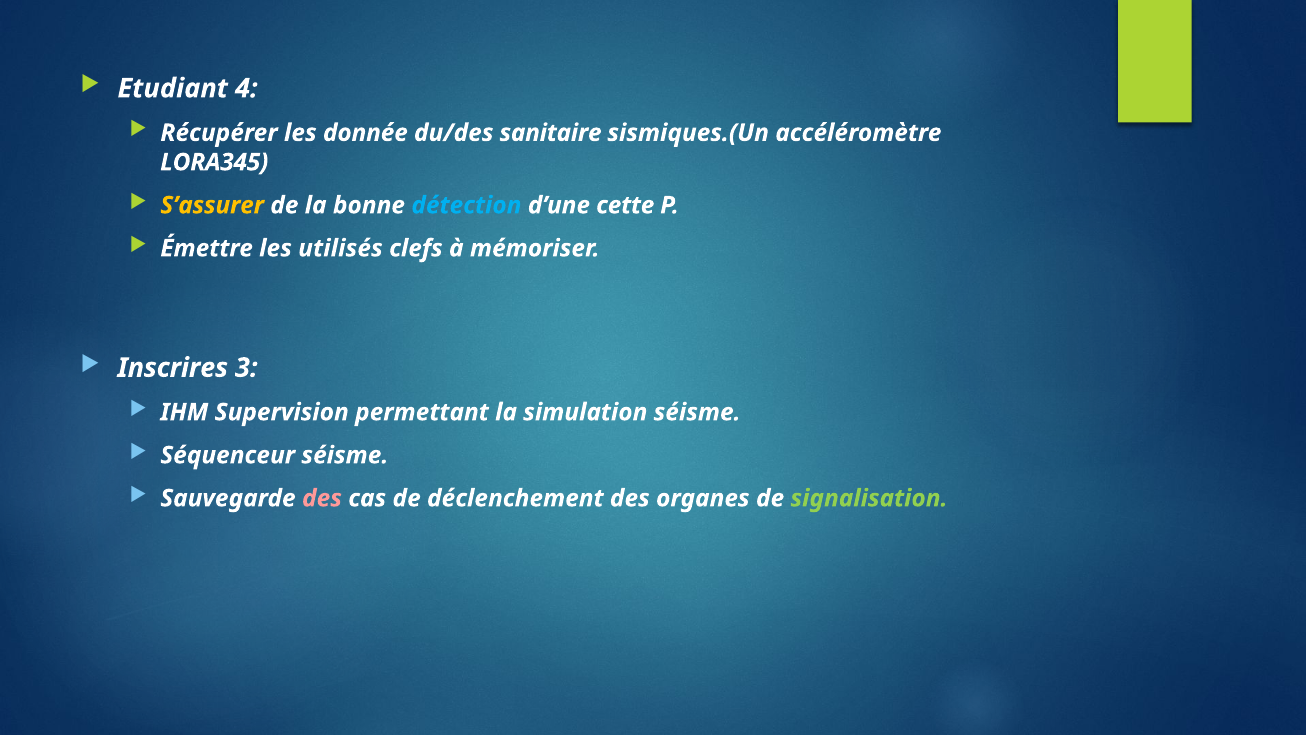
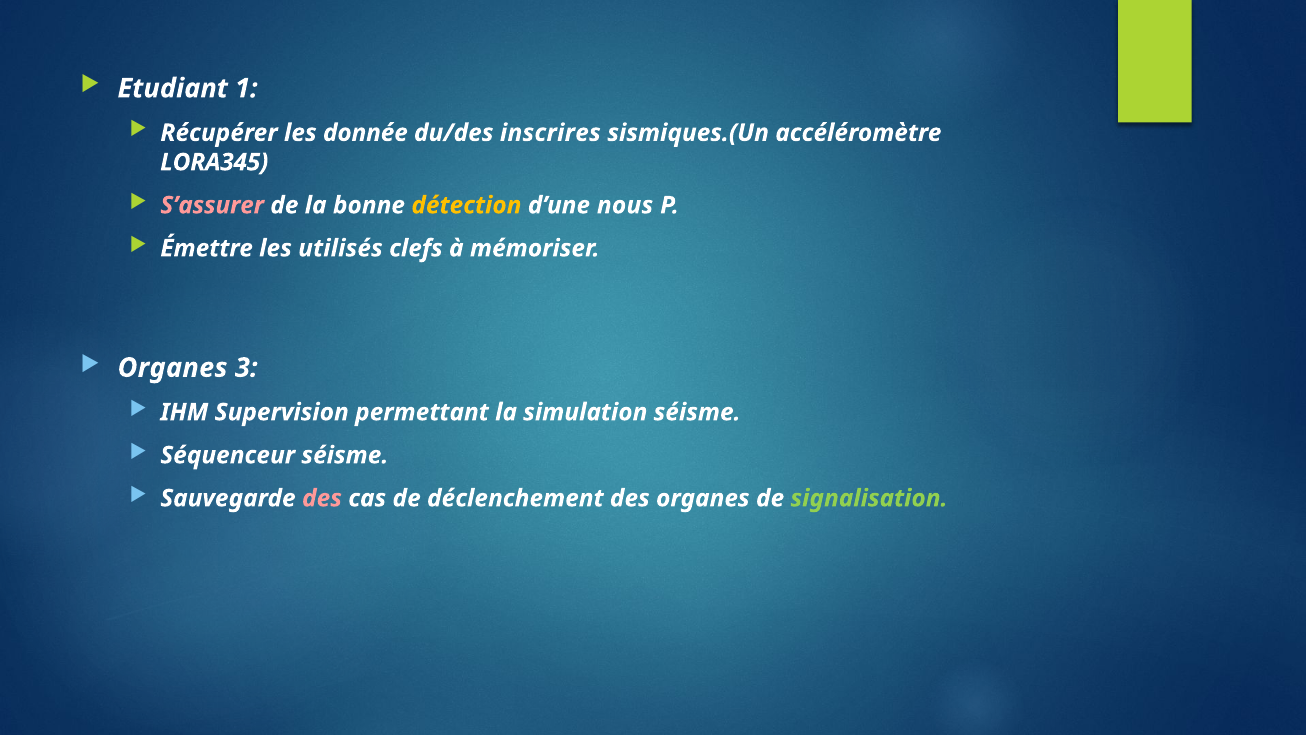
4: 4 -> 1
sanitaire: sanitaire -> inscrires
S’assurer colour: yellow -> pink
détection colour: light blue -> yellow
cette: cette -> nous
Inscrires at (173, 368): Inscrires -> Organes
